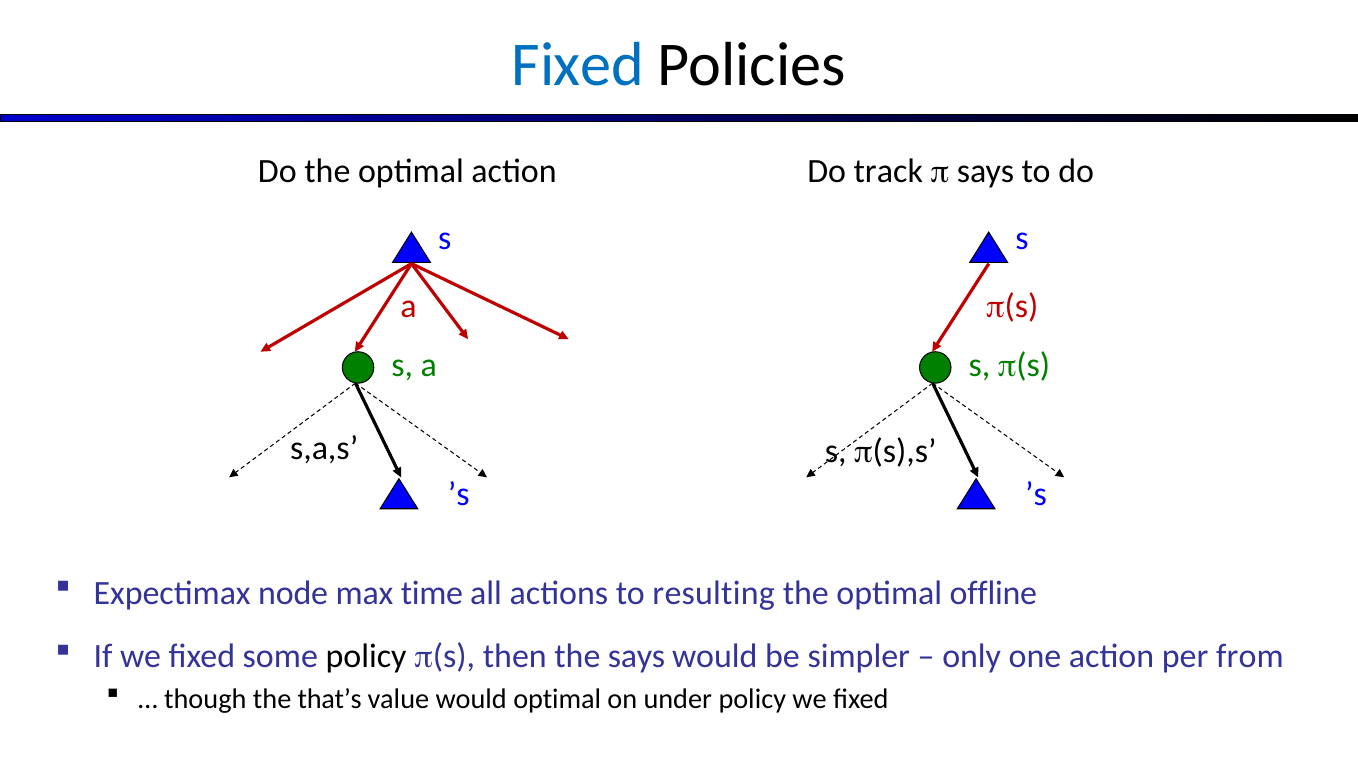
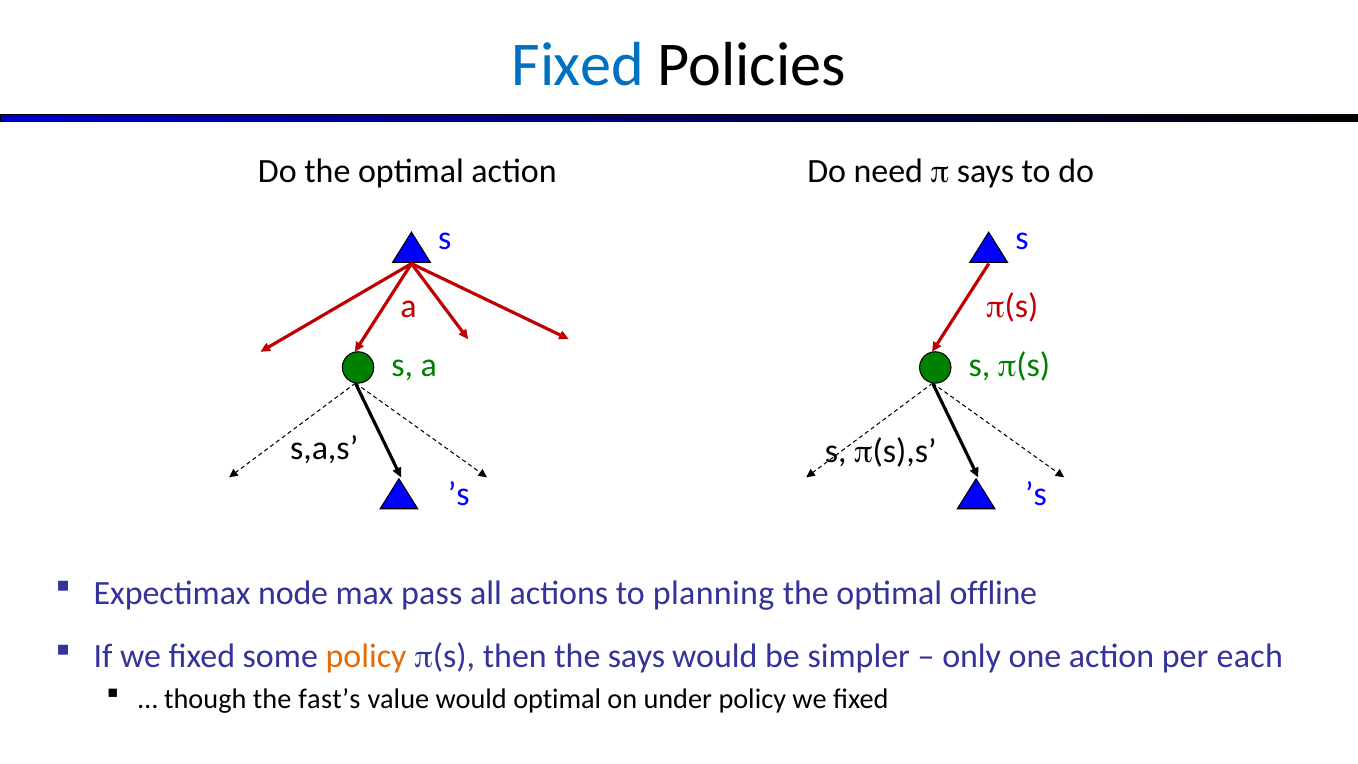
track: track -> need
time: time -> pass
resulting: resulting -> planning
policy at (366, 656) colour: black -> orange
from: from -> each
that’s: that’s -> fast’s
